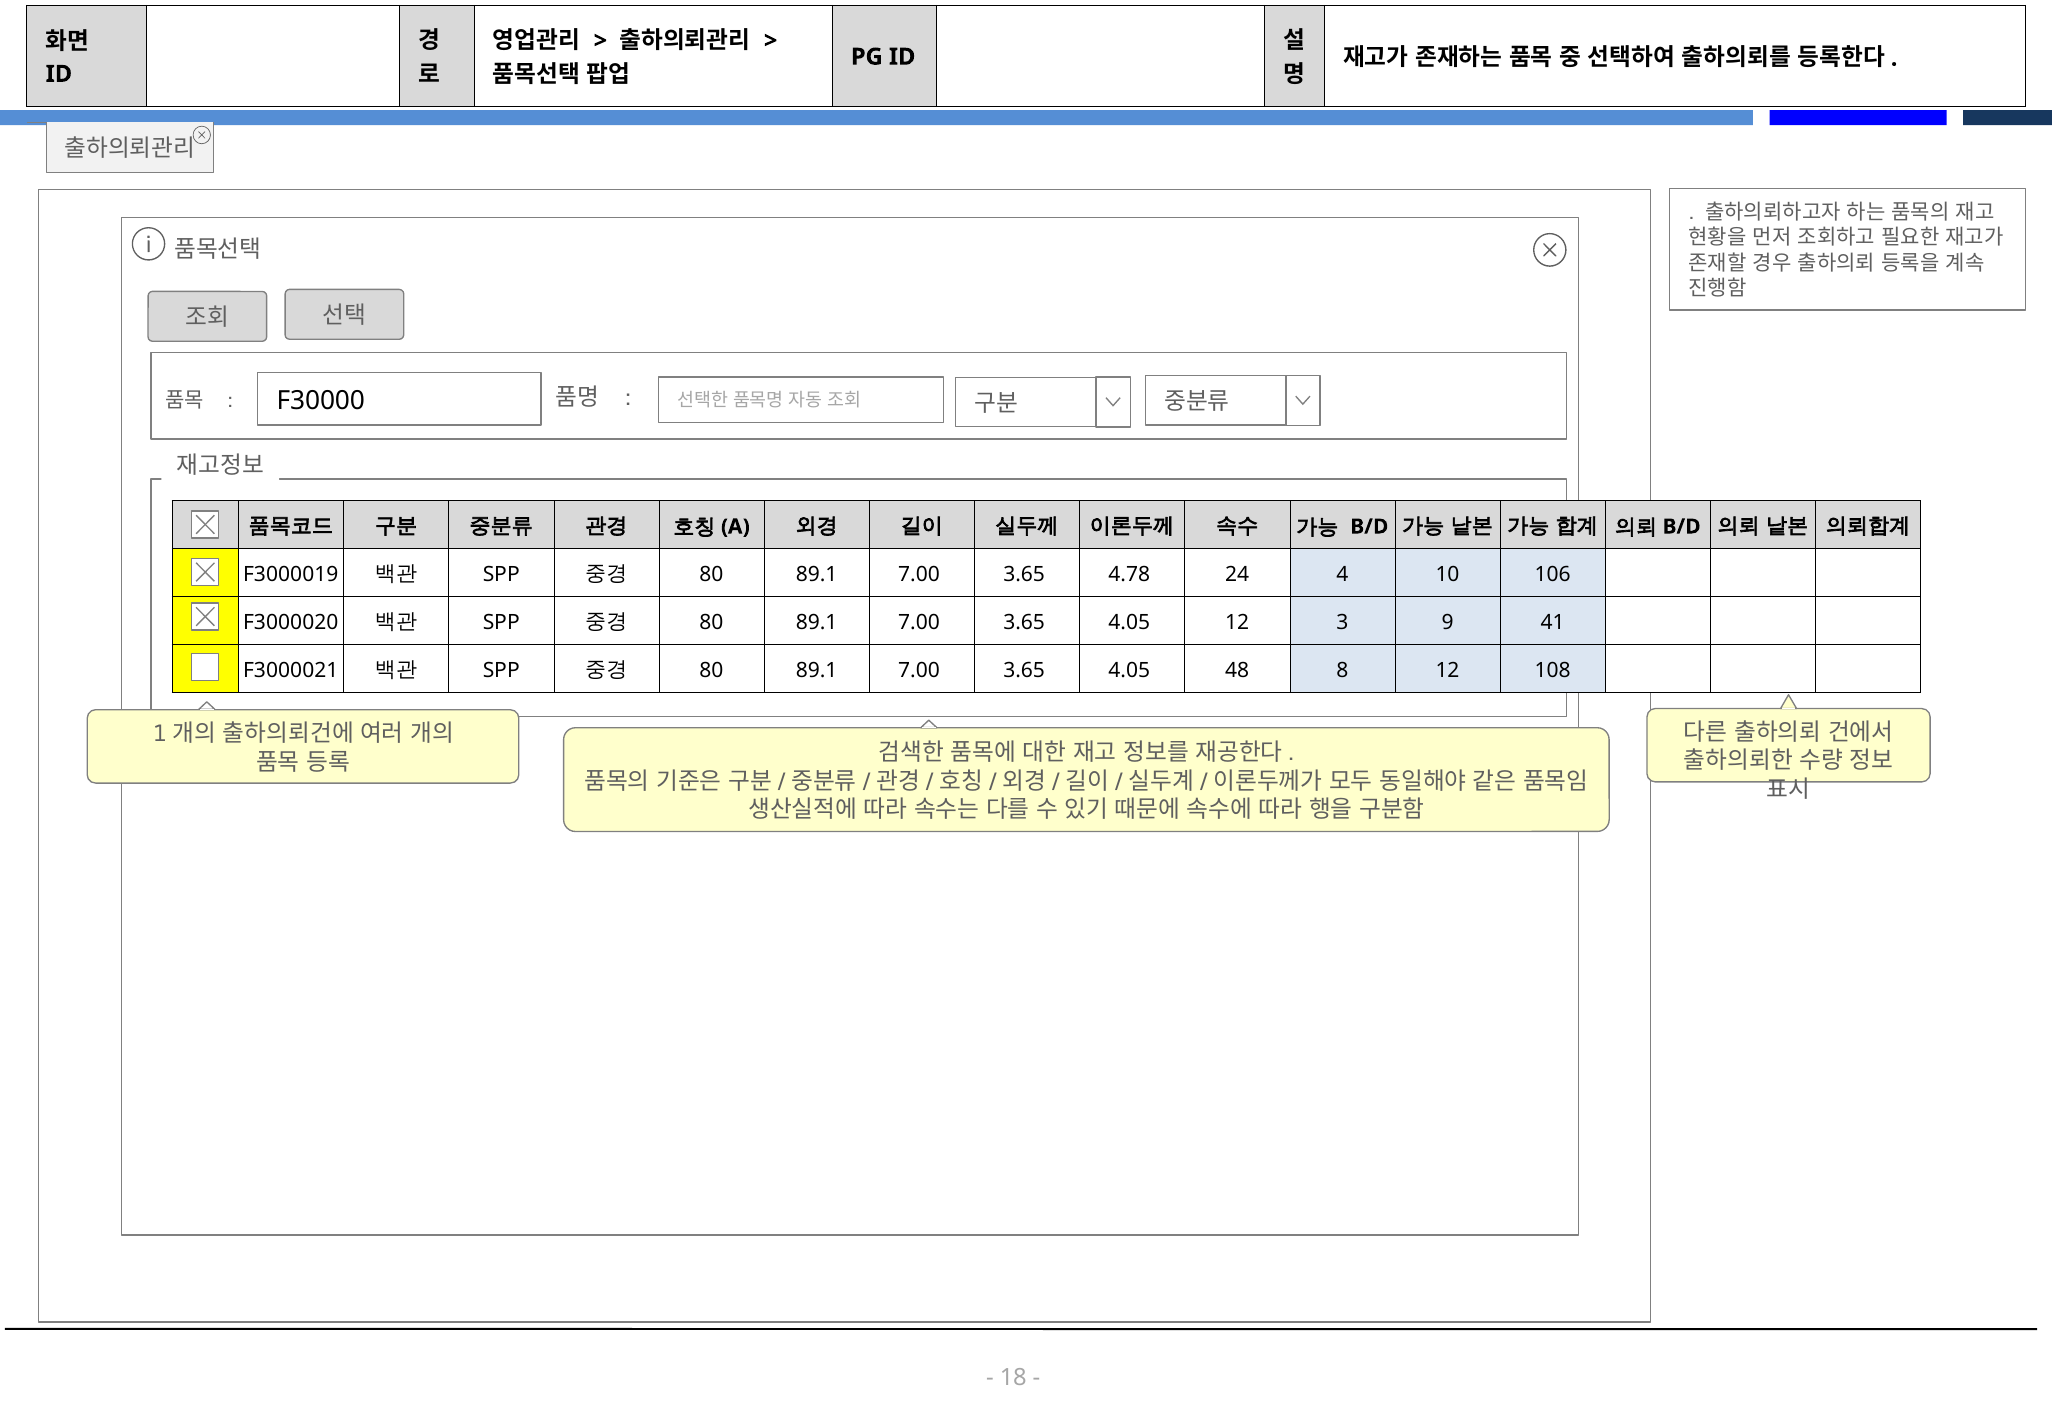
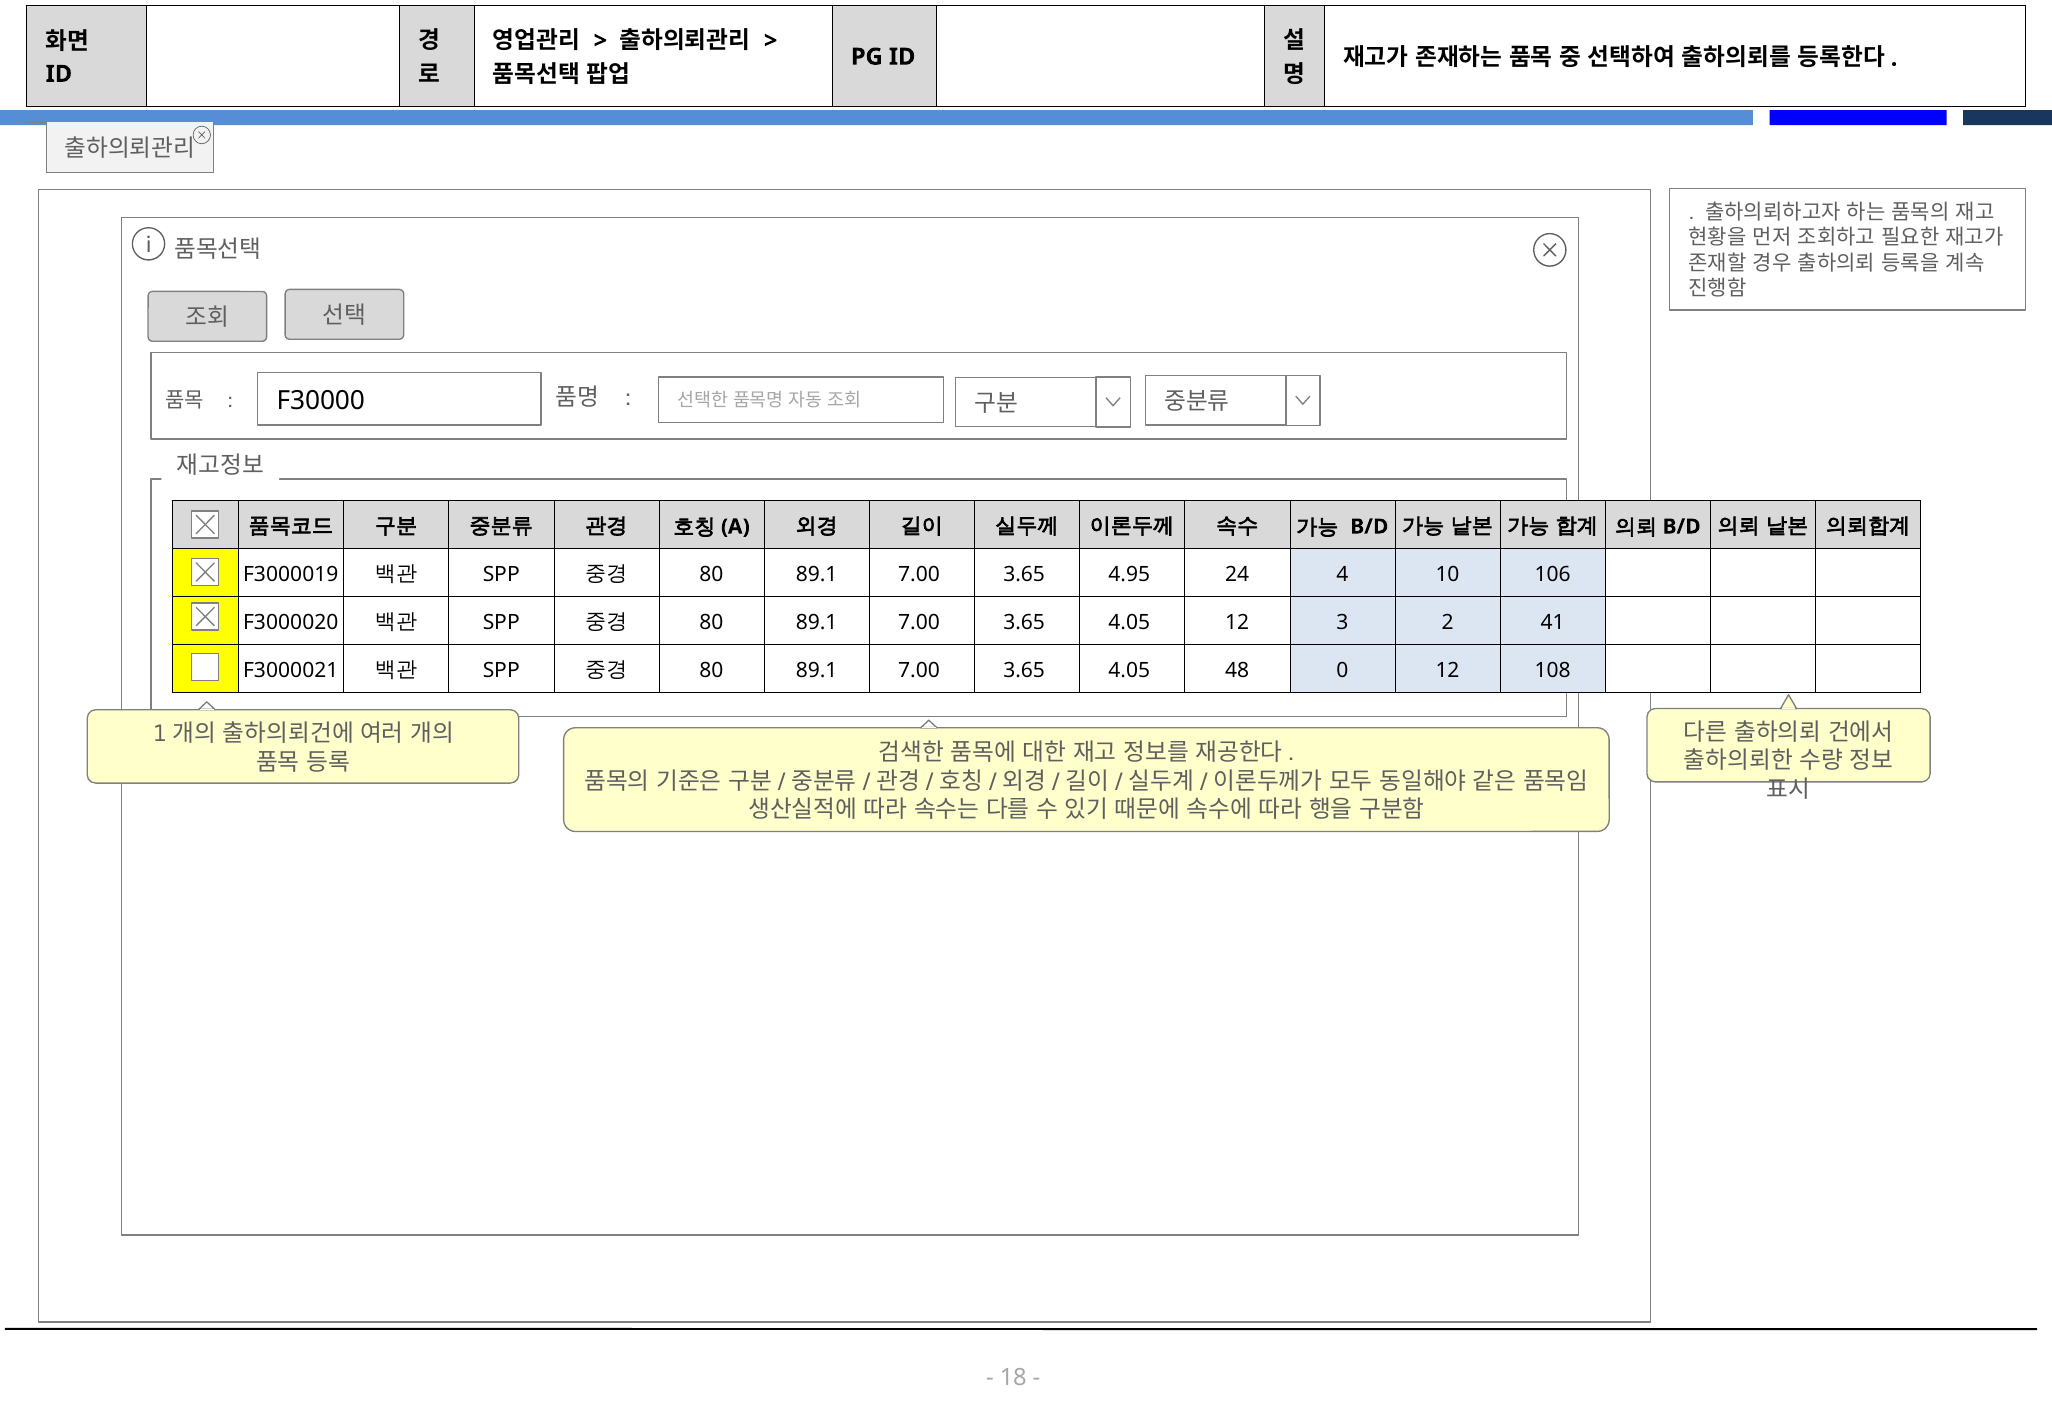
4.78: 4.78 -> 4.95
9: 9 -> 2
8: 8 -> 0
